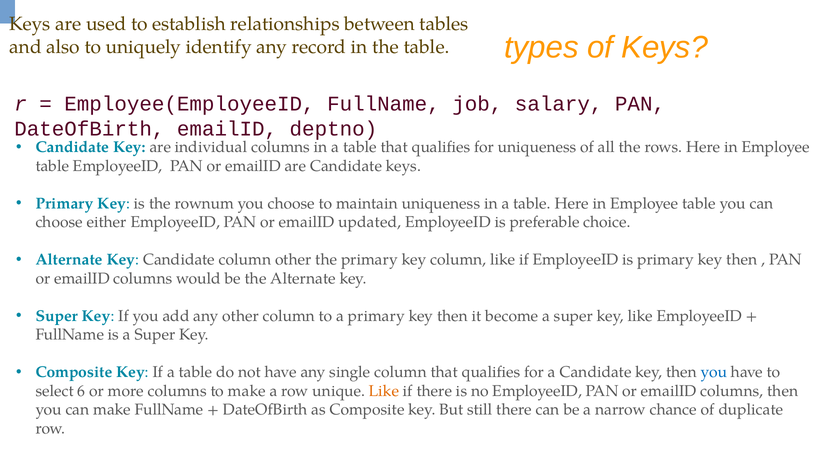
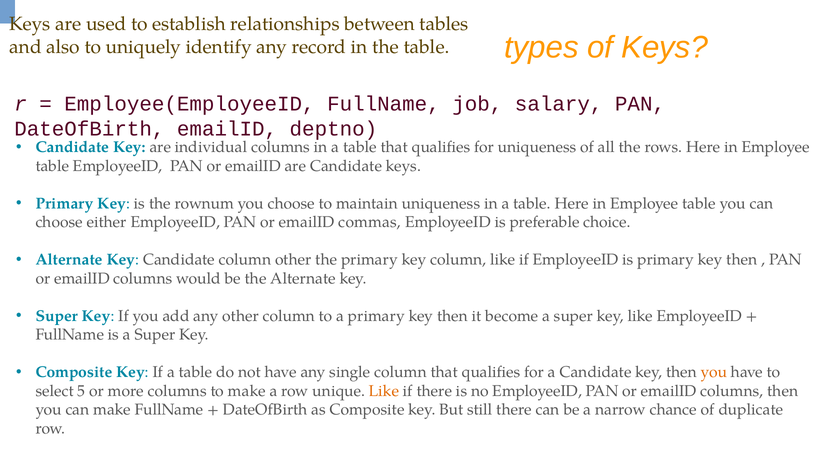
updated: updated -> commas
you at (714, 372) colour: blue -> orange
6: 6 -> 5
